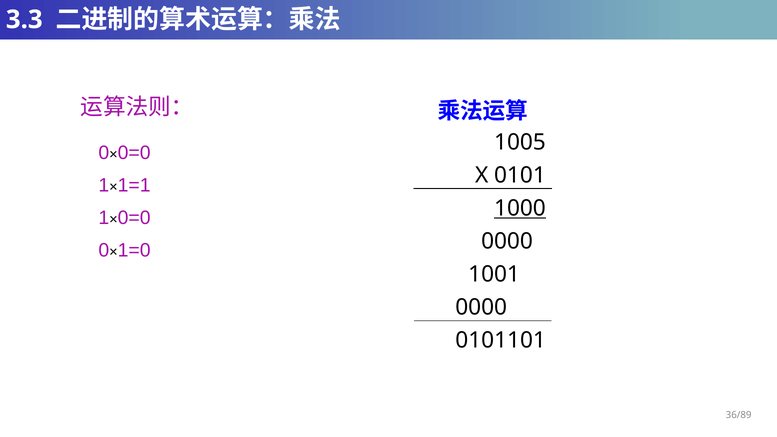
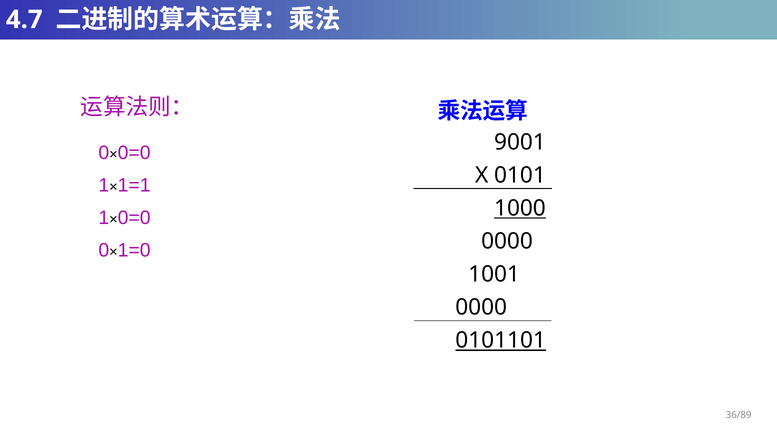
3.3: 3.3 -> 4.7
1005: 1005 -> 9001
0101101 underline: none -> present
